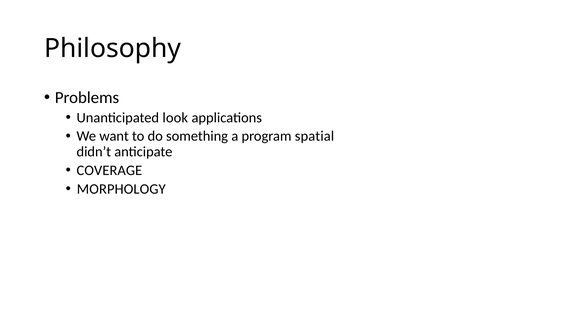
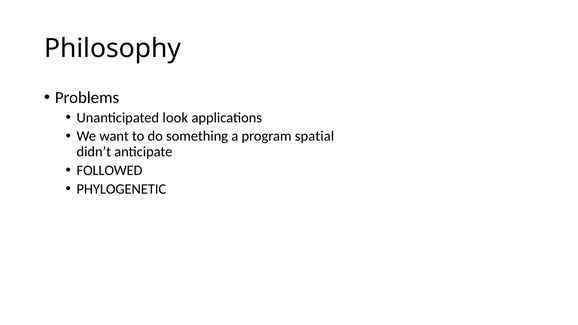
COVERAGE: COVERAGE -> FOLLOWED
MORPHOLOGY: MORPHOLOGY -> PHYLOGENETIC
